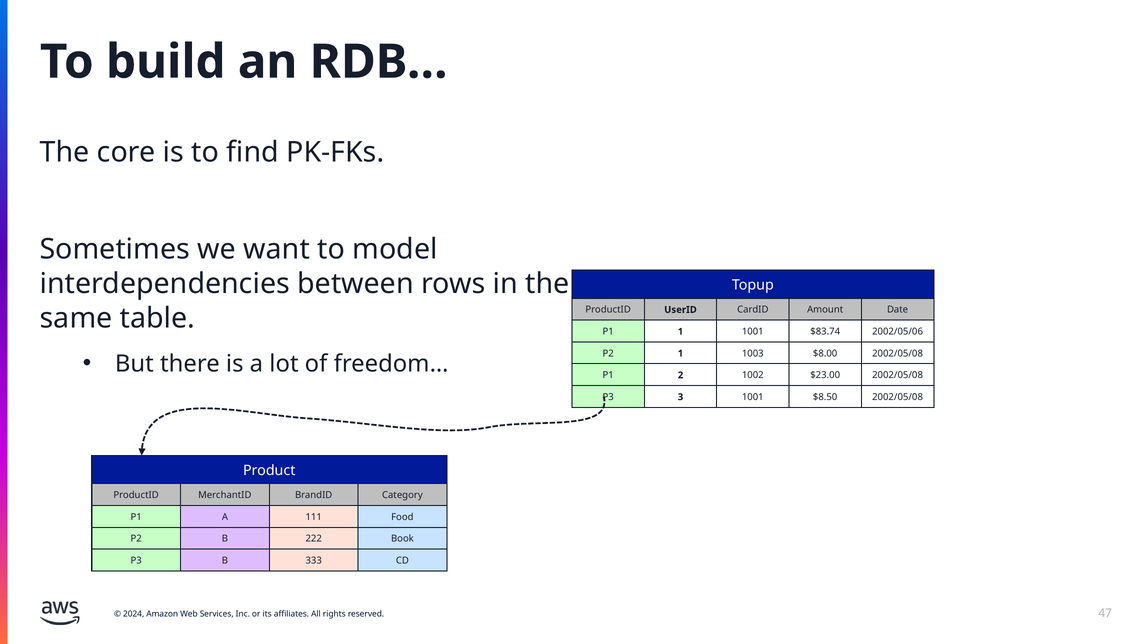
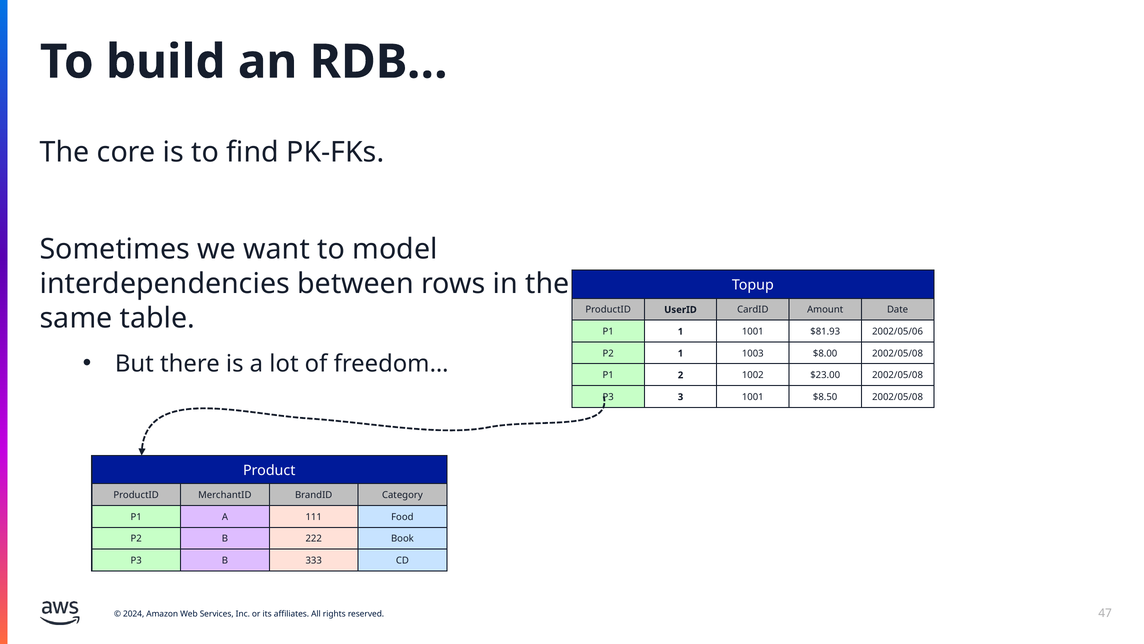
$83.74: $83.74 -> $81.93
